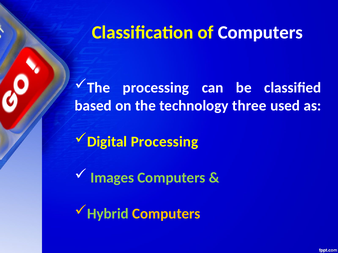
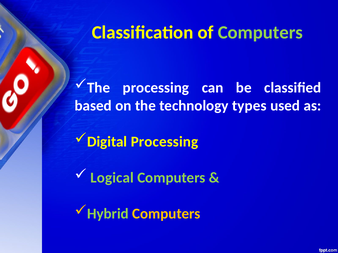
Computers at (260, 33) colour: white -> light green
three: three -> types
Images: Images -> Logical
